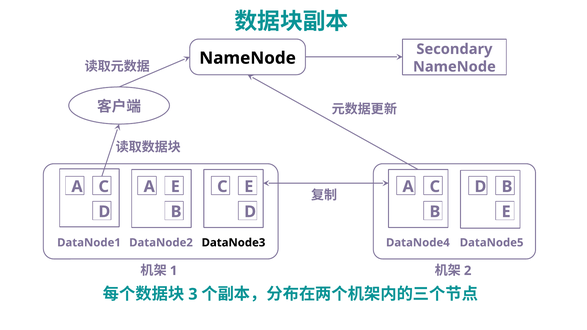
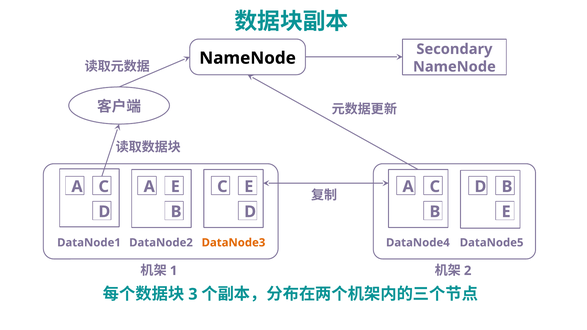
DataNode3 colour: black -> orange
